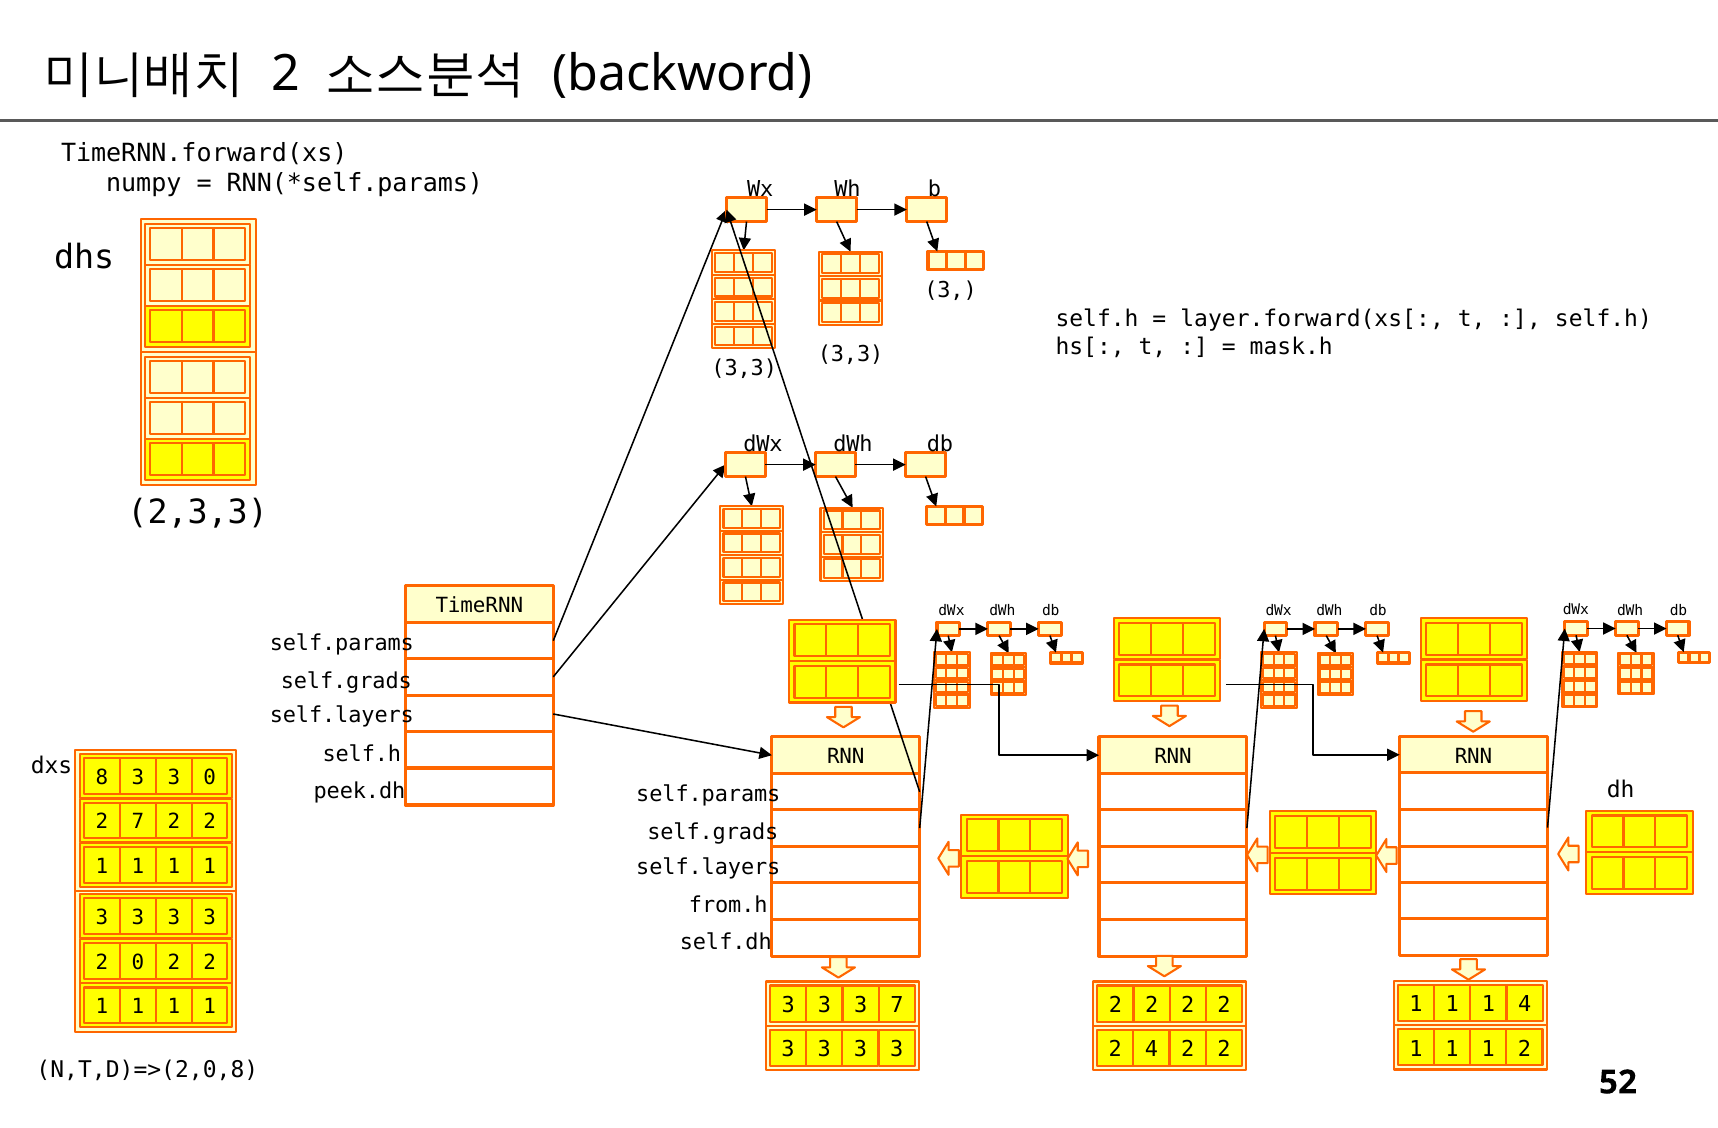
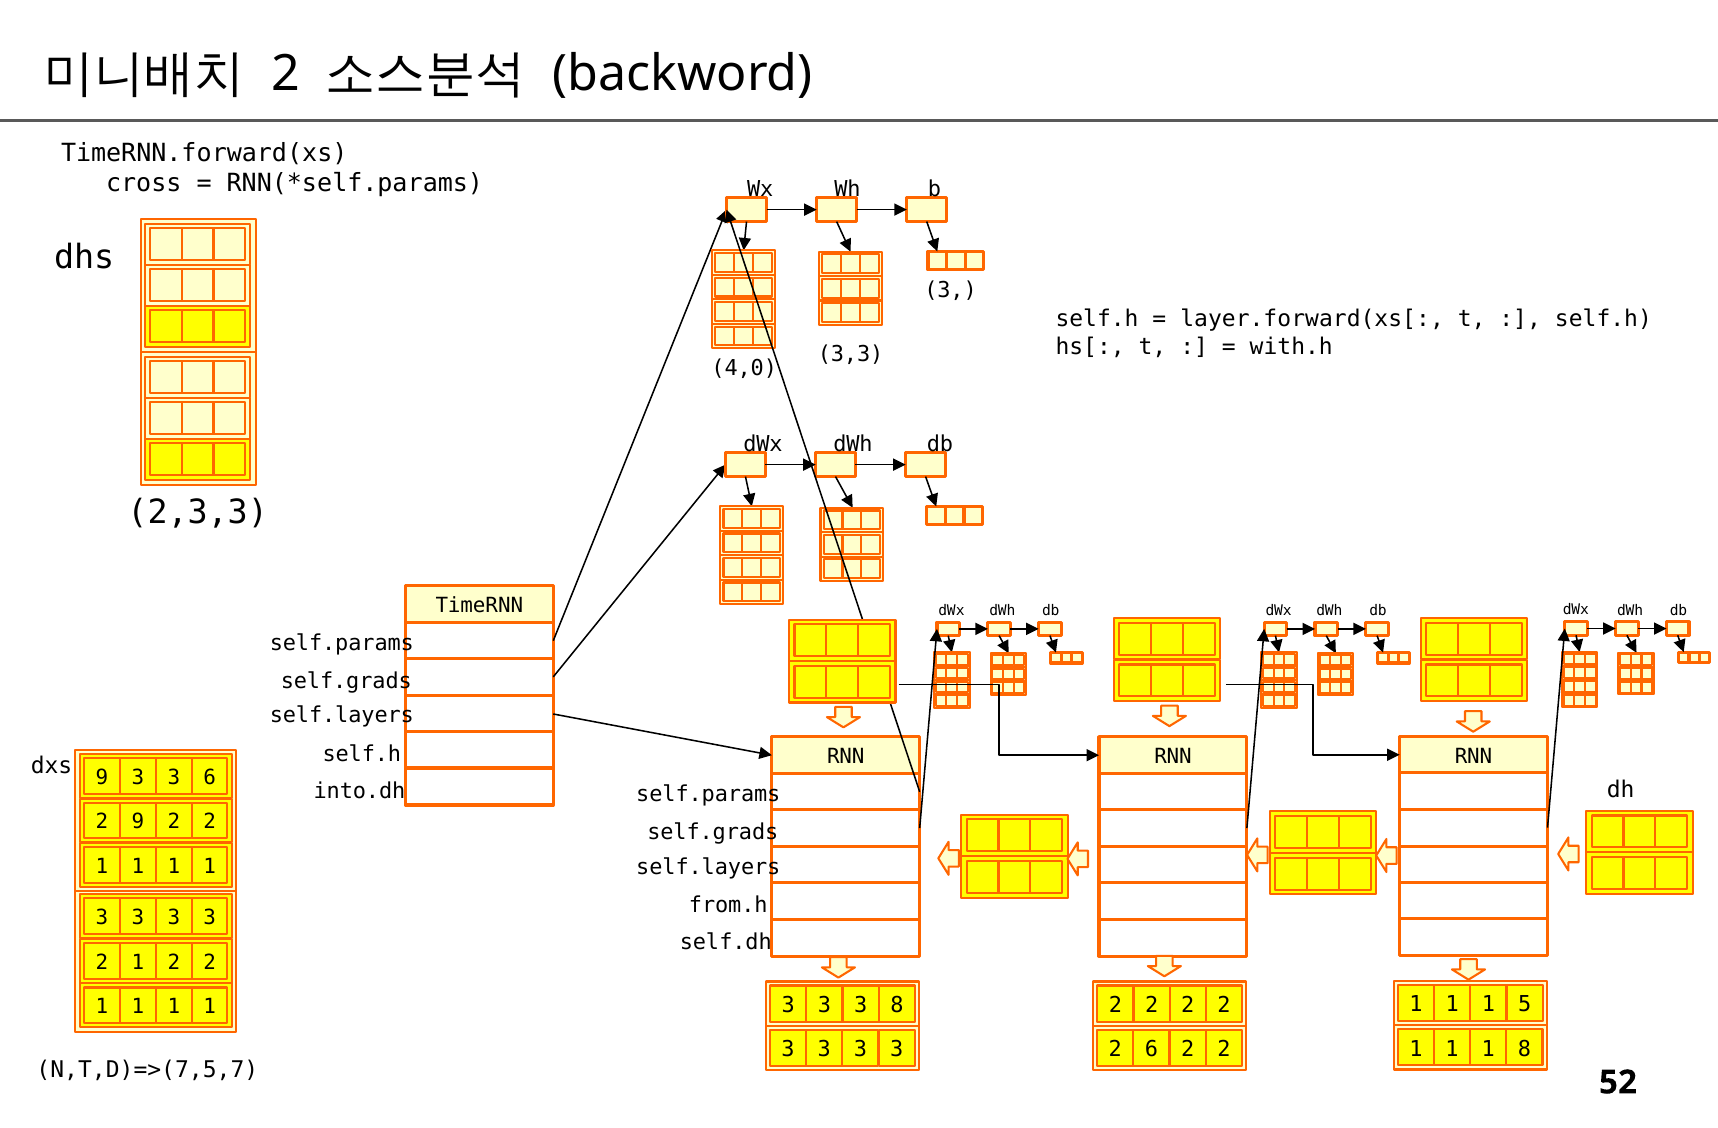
numpy: numpy -> cross
mask.h: mask.h -> with.h
3,3 at (744, 368): 3,3 -> 4,0
dxs 8: 8 -> 9
3 0: 0 -> 6
peek.dh: peek.dh -> into.dh
2 7: 7 -> 9
0 at (138, 963): 0 -> 1
1 4: 4 -> 5
3 7: 7 -> 8
1 2: 2 -> 8
2 4: 4 -> 6
N,T,D)=>(2,0,8: N,T,D)=>(2,0,8 -> N,T,D)=>(7,5,7
